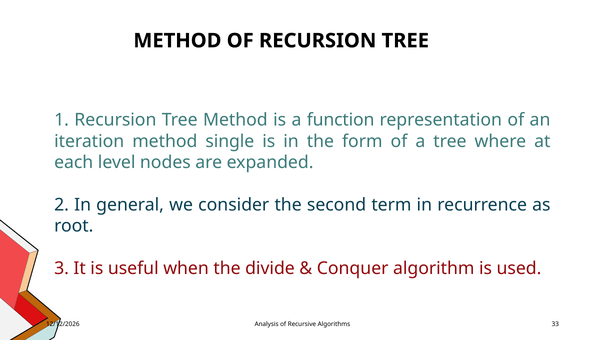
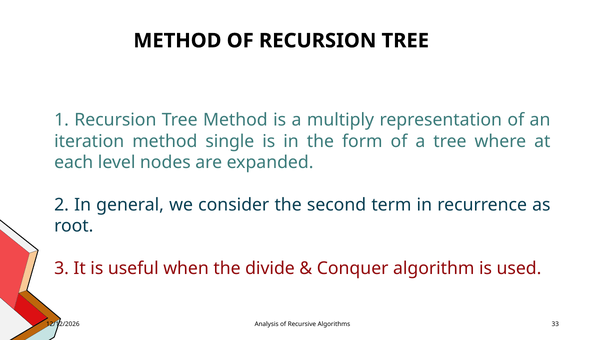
function: function -> multiply
